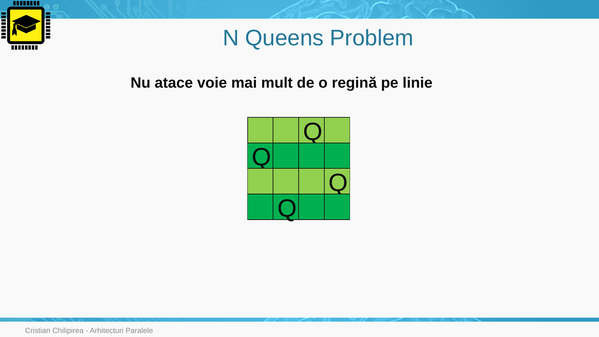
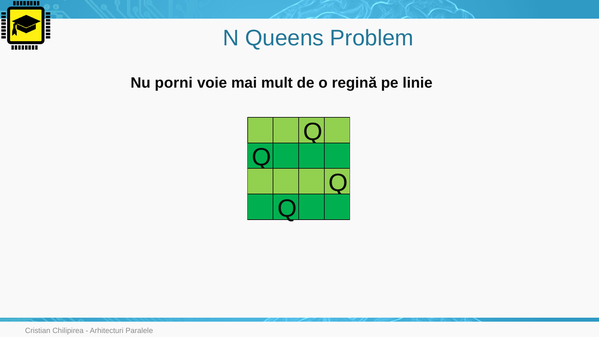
atace: atace -> porni
